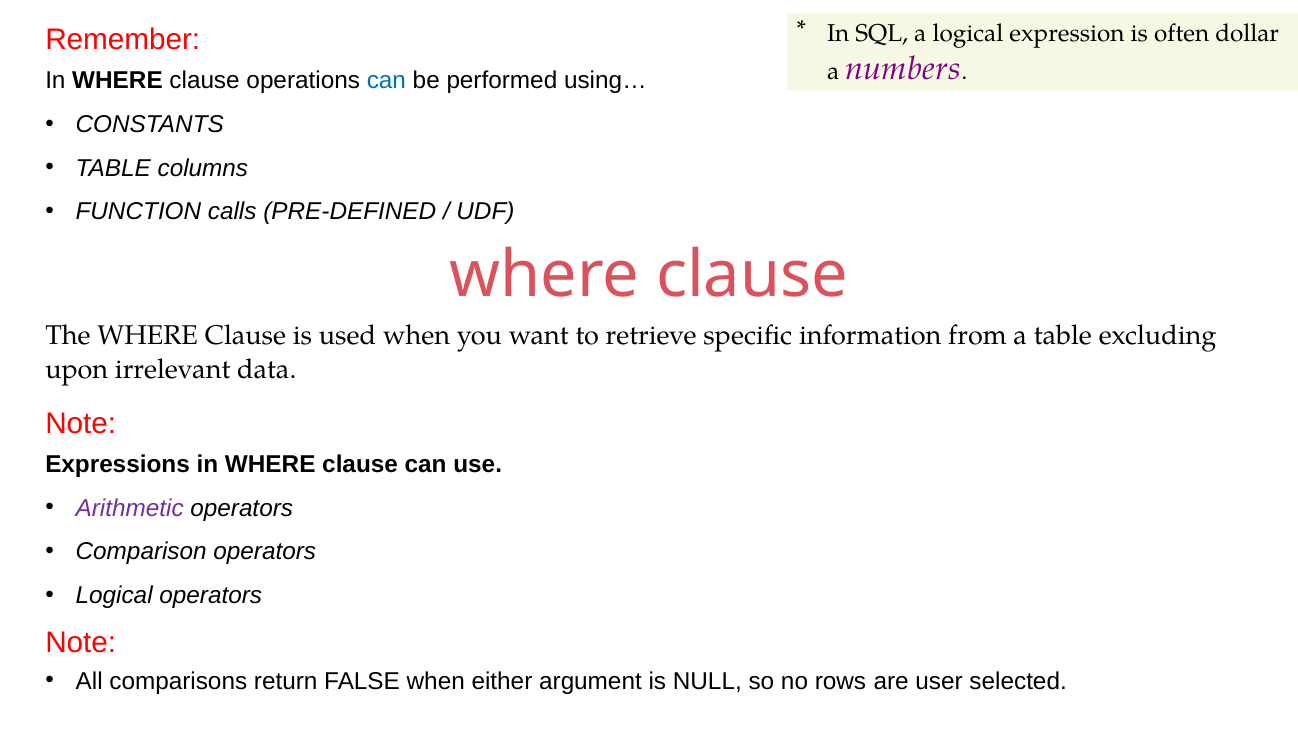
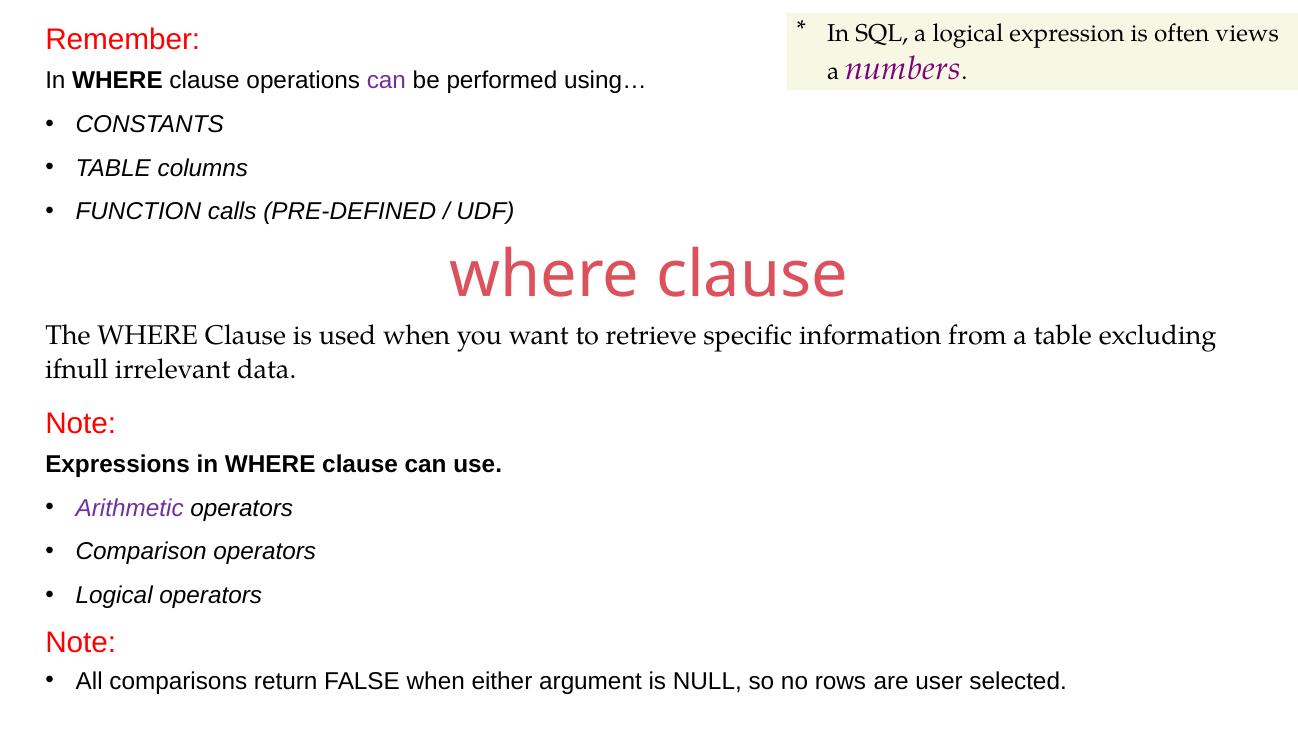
dollar: dollar -> views
can at (386, 81) colour: blue -> purple
upon: upon -> ifnull
